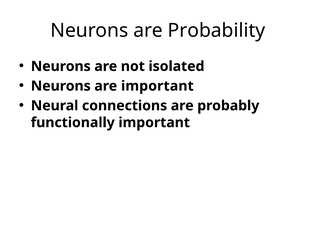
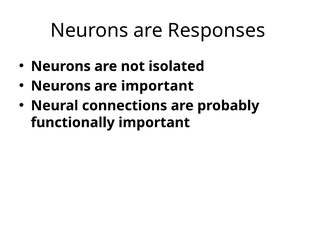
Probability: Probability -> Responses
